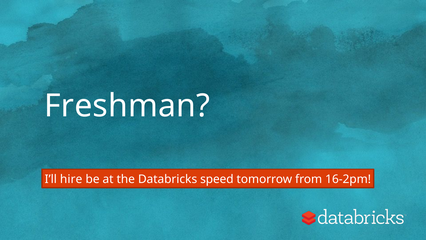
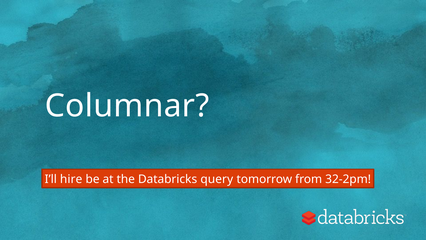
Freshman: Freshman -> Columnar
speed: speed -> query
16-2pm: 16-2pm -> 32-2pm
